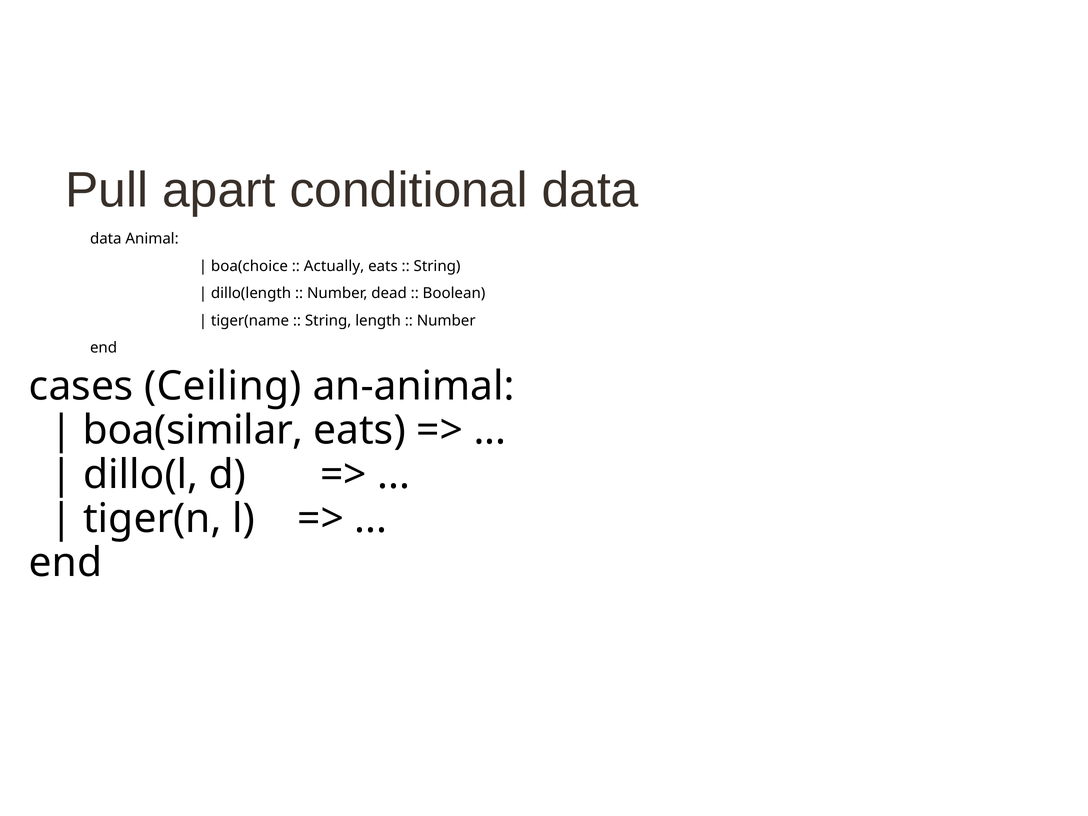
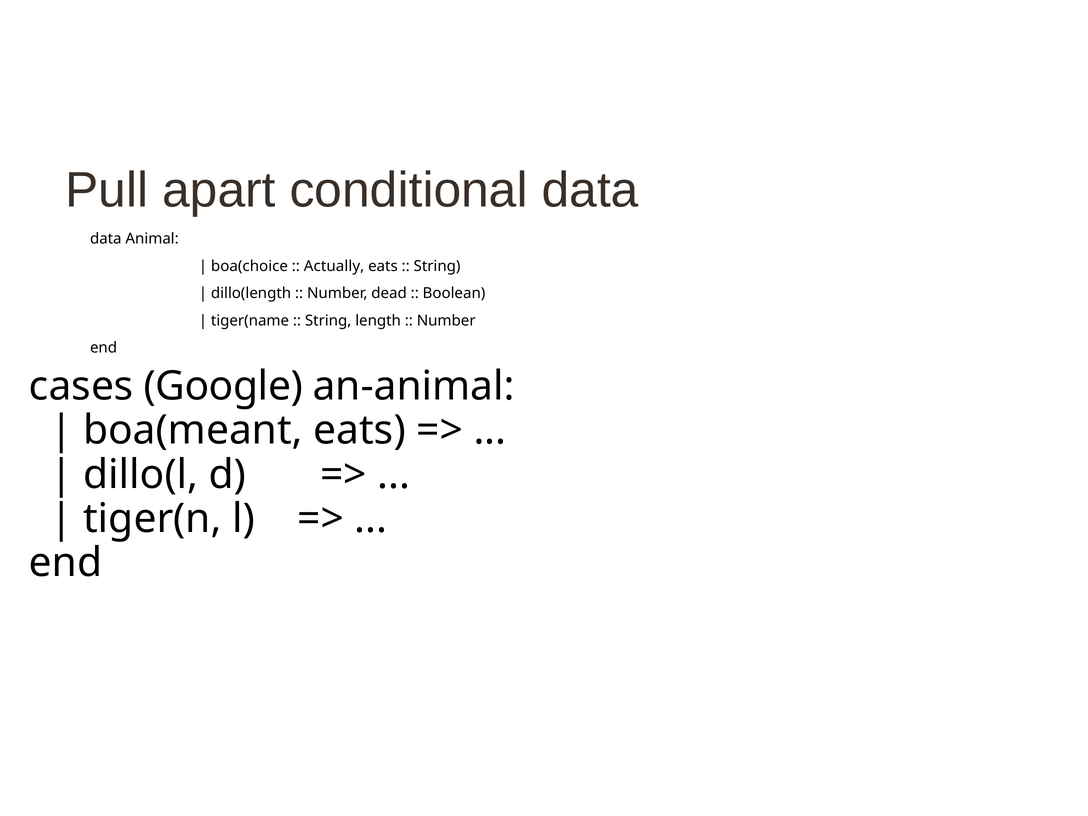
Ceiling: Ceiling -> Google
boa(similar: boa(similar -> boa(meant
